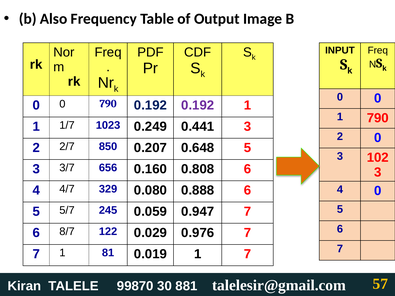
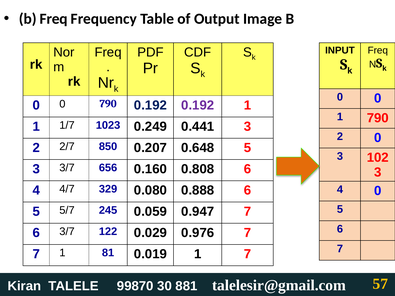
b Also: Also -> Freq
6 8/7: 8/7 -> 3/7
